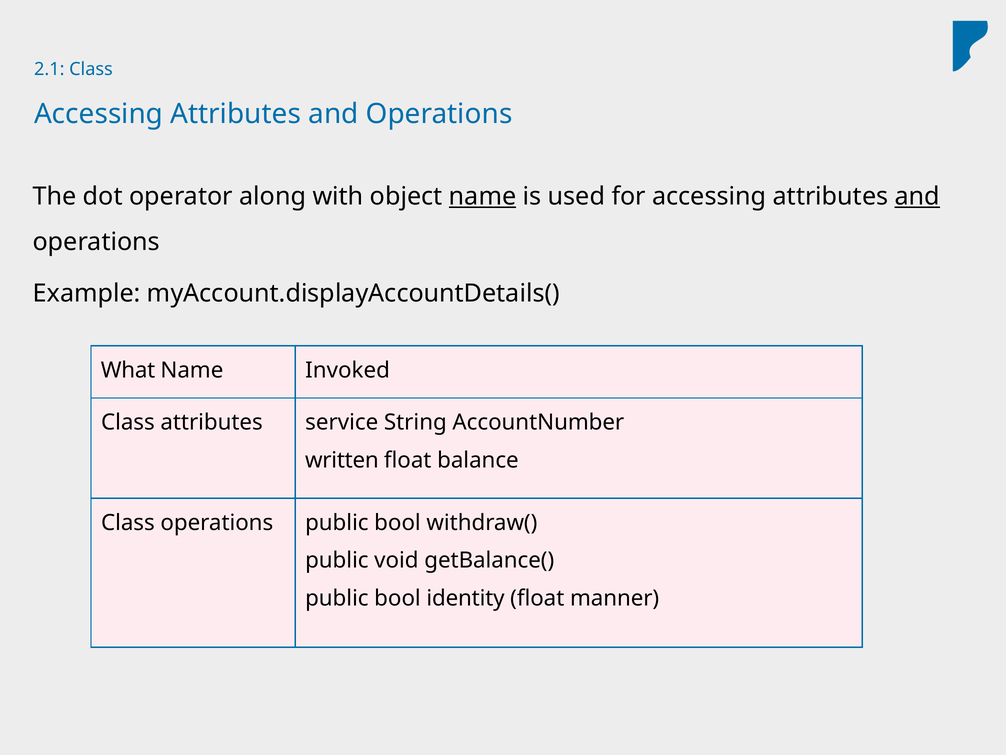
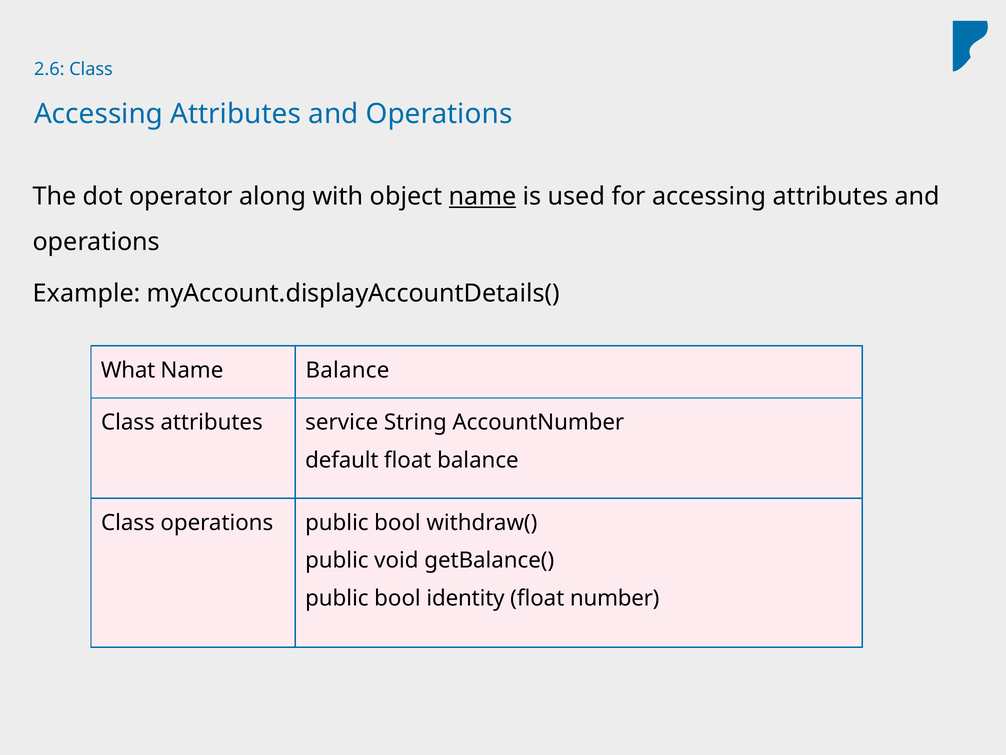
2.1: 2.1 -> 2.6
and at (917, 196) underline: present -> none
Name Invoked: Invoked -> Balance
written: written -> default
manner: manner -> number
